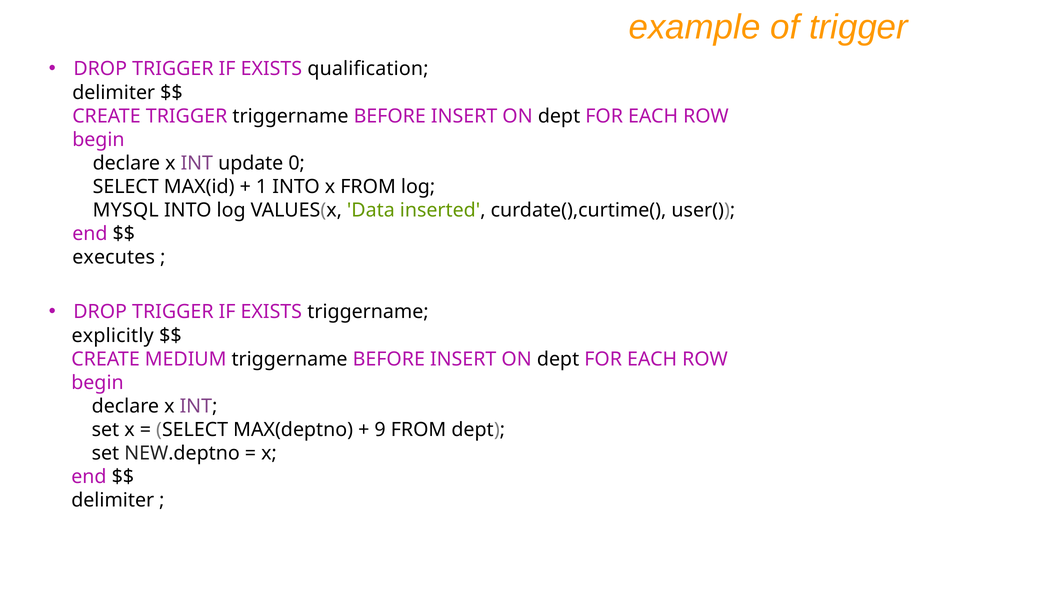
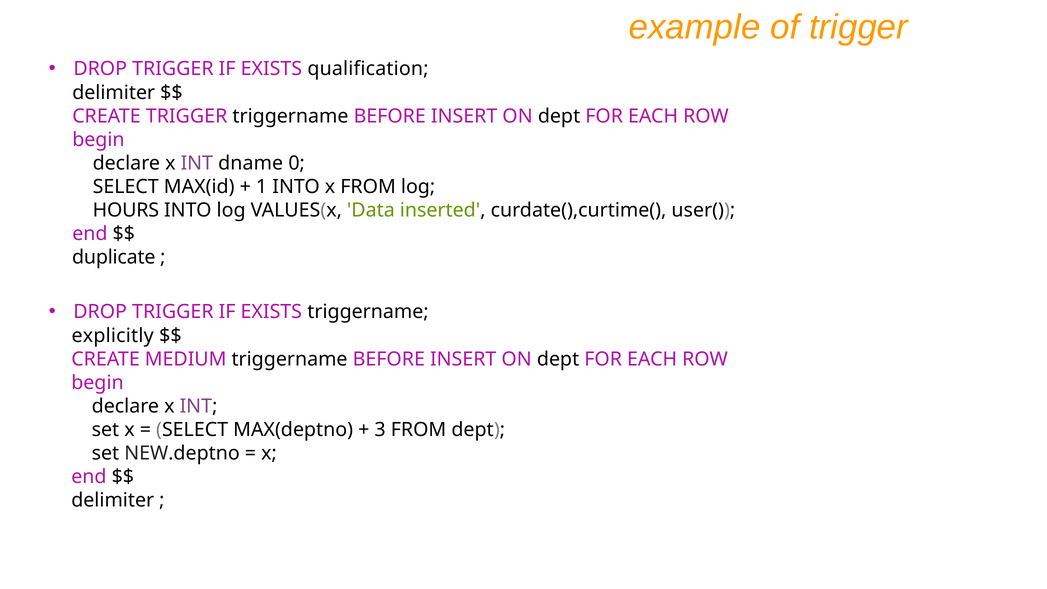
update: update -> dname
MYSQL: MYSQL -> HOURS
executes: executes -> duplicate
9: 9 -> 3
